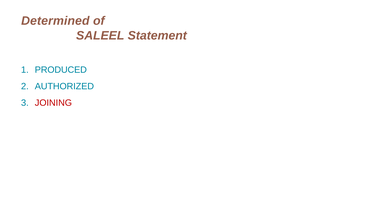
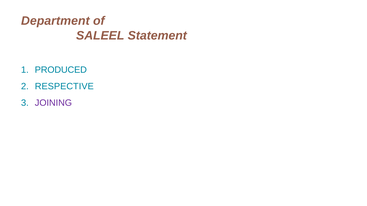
Determined: Determined -> Department
AUTHORIZED: AUTHORIZED -> RESPECTIVE
JOINING colour: red -> purple
